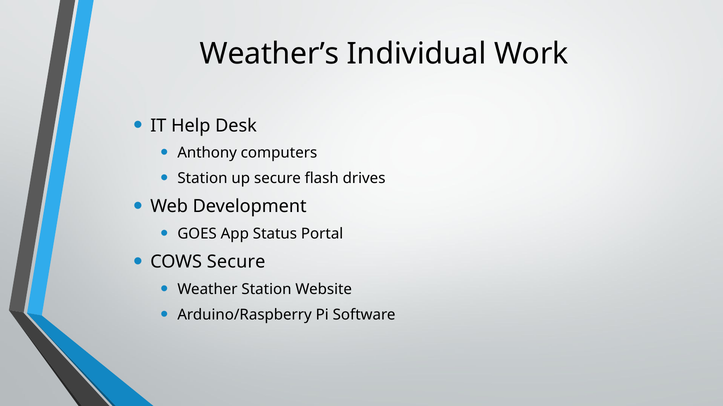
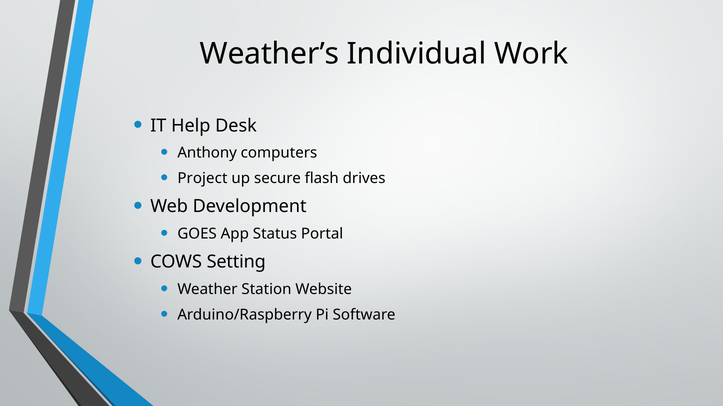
Station at (202, 179): Station -> Project
COWS Secure: Secure -> Setting
